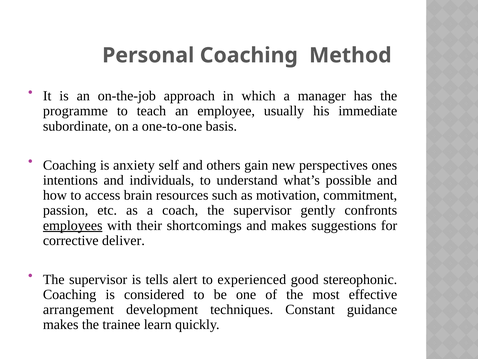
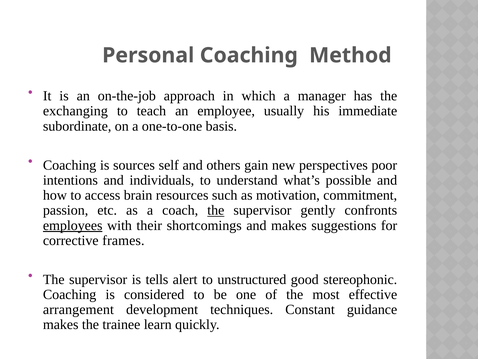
programme: programme -> exchanging
anxiety: anxiety -> sources
ones: ones -> poor
the at (216, 210) underline: none -> present
deliver: deliver -> frames
experienced: experienced -> unstructured
